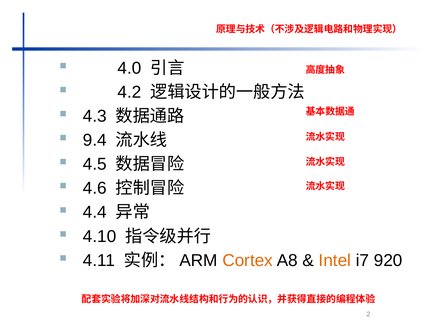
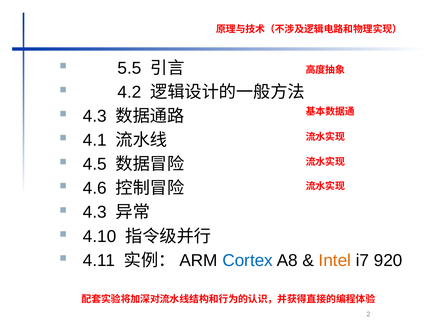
4.0: 4.0 -> 5.5
9.4: 9.4 -> 4.1
4.4 at (95, 213): 4.4 -> 4.3
Cortex colour: orange -> blue
